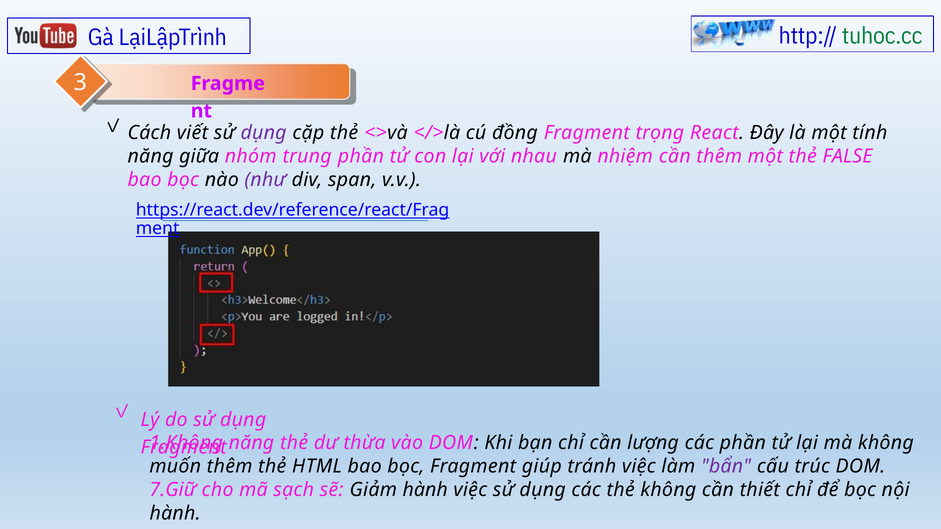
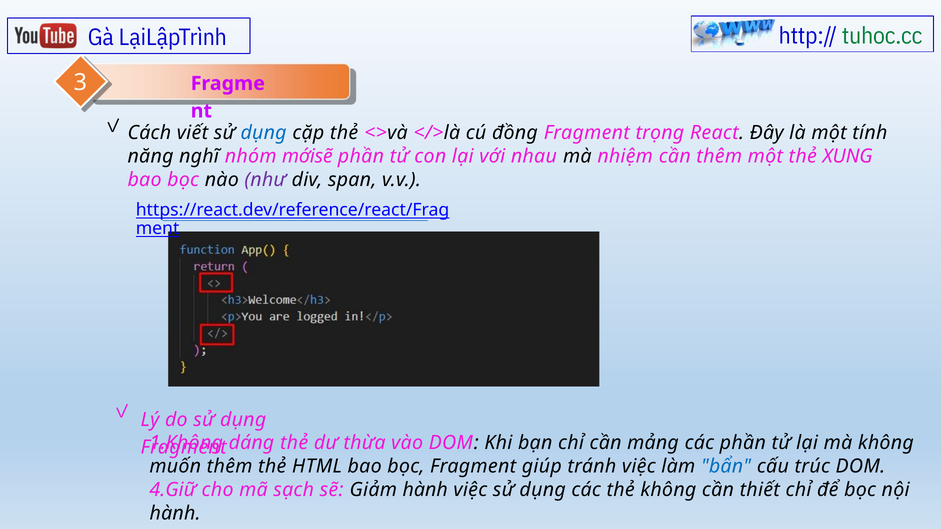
dụng at (264, 133) colour: purple -> blue
giữa: giữa -> nghĩ
trung: trung -> mớisẽ
FALSE: FALSE -> XUNG
năng at (251, 443): năng -> dáng
lượng: lượng -> mảng
bẩn colour: purple -> blue
7.Giữ: 7.Giữ -> 4.Giữ
